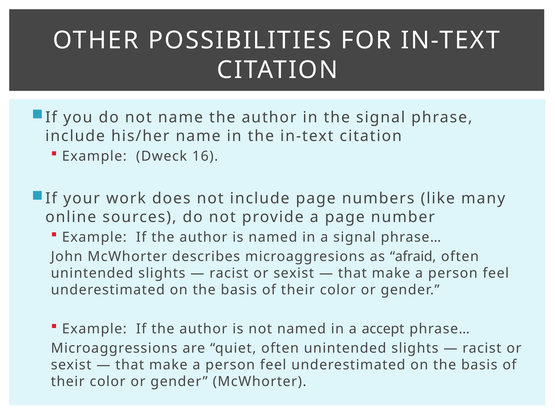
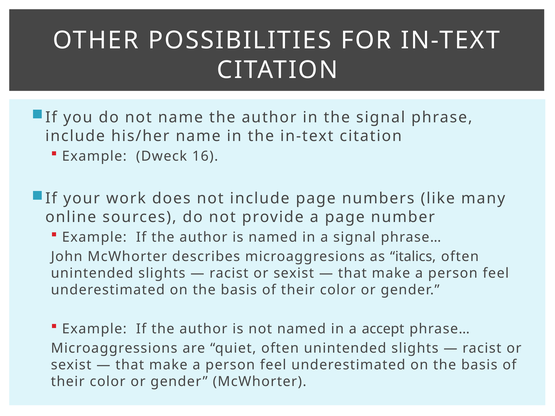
afraid: afraid -> italics
